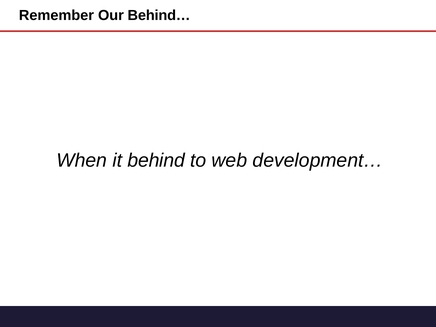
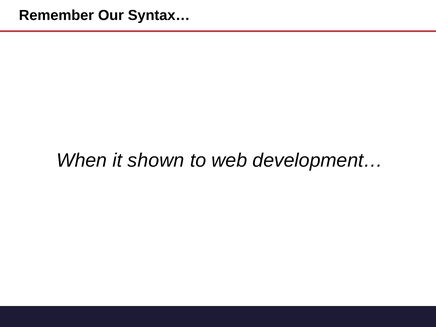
Behind…: Behind… -> Syntax…
behind: behind -> shown
